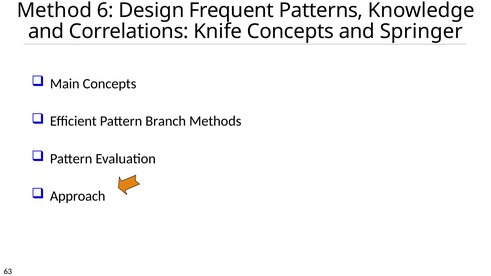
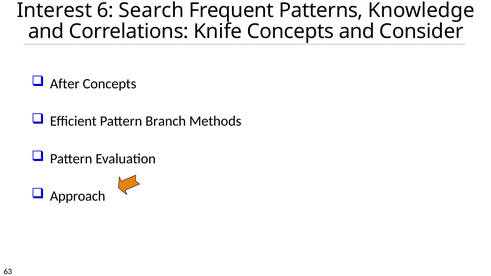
Method: Method -> Interest
Design: Design -> Search
Springer: Springer -> Consider
Main: Main -> After
